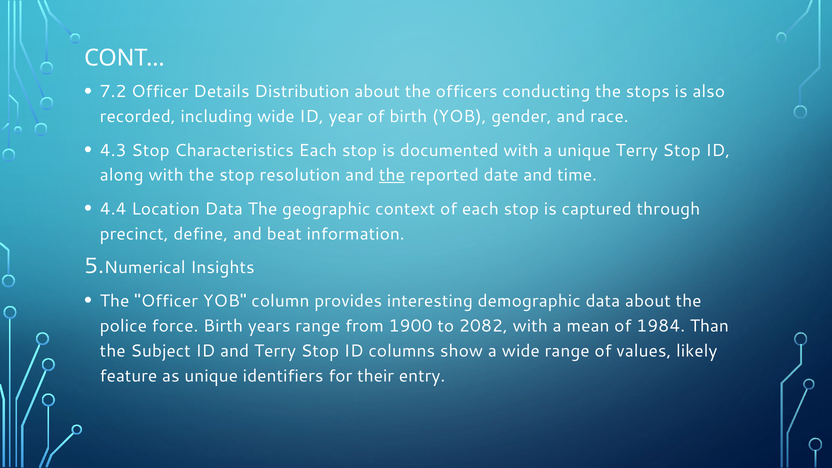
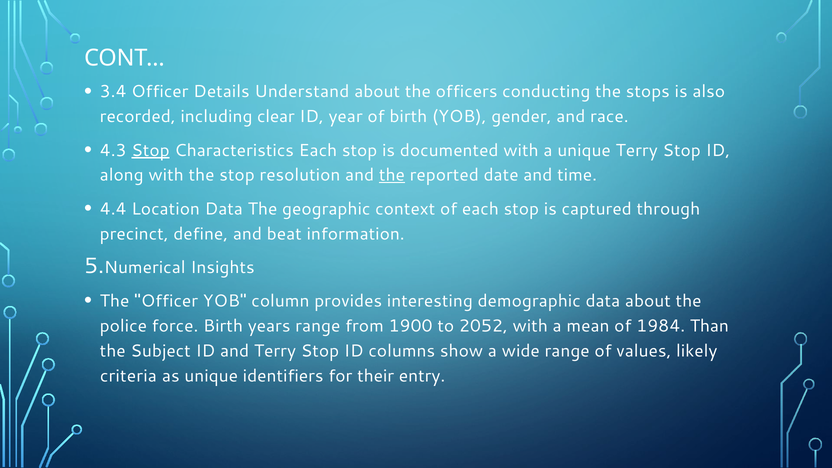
7.2: 7.2 -> 3.4
Distribution: Distribution -> Understand
including wide: wide -> clear
Stop at (150, 150) underline: none -> present
2082: 2082 -> 2052
feature: feature -> criteria
